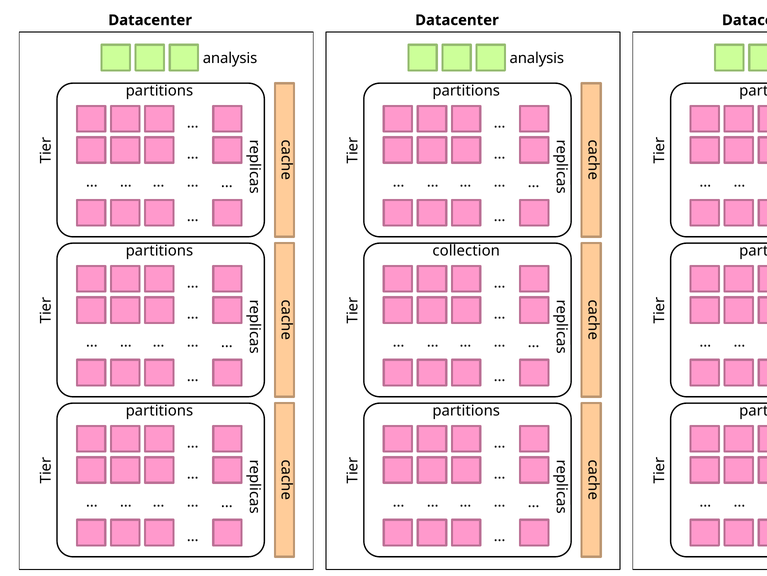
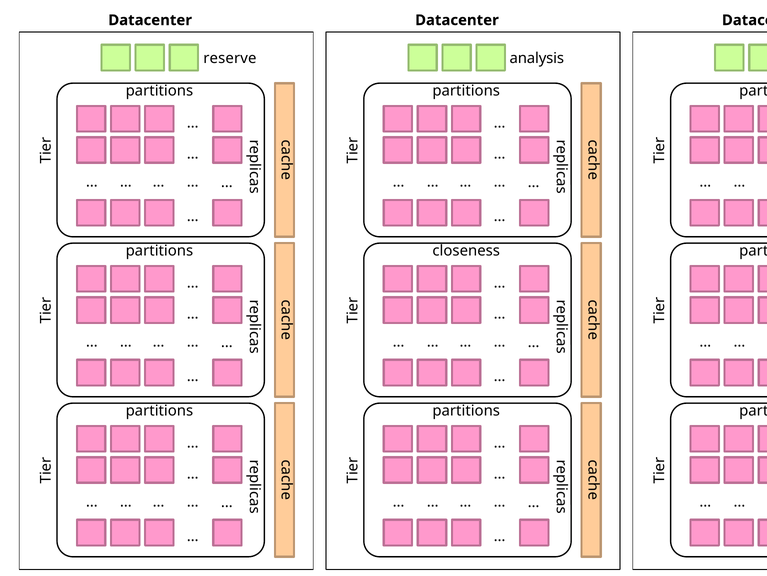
analysis at (230, 58): analysis -> reserve
collection: collection -> closeness
